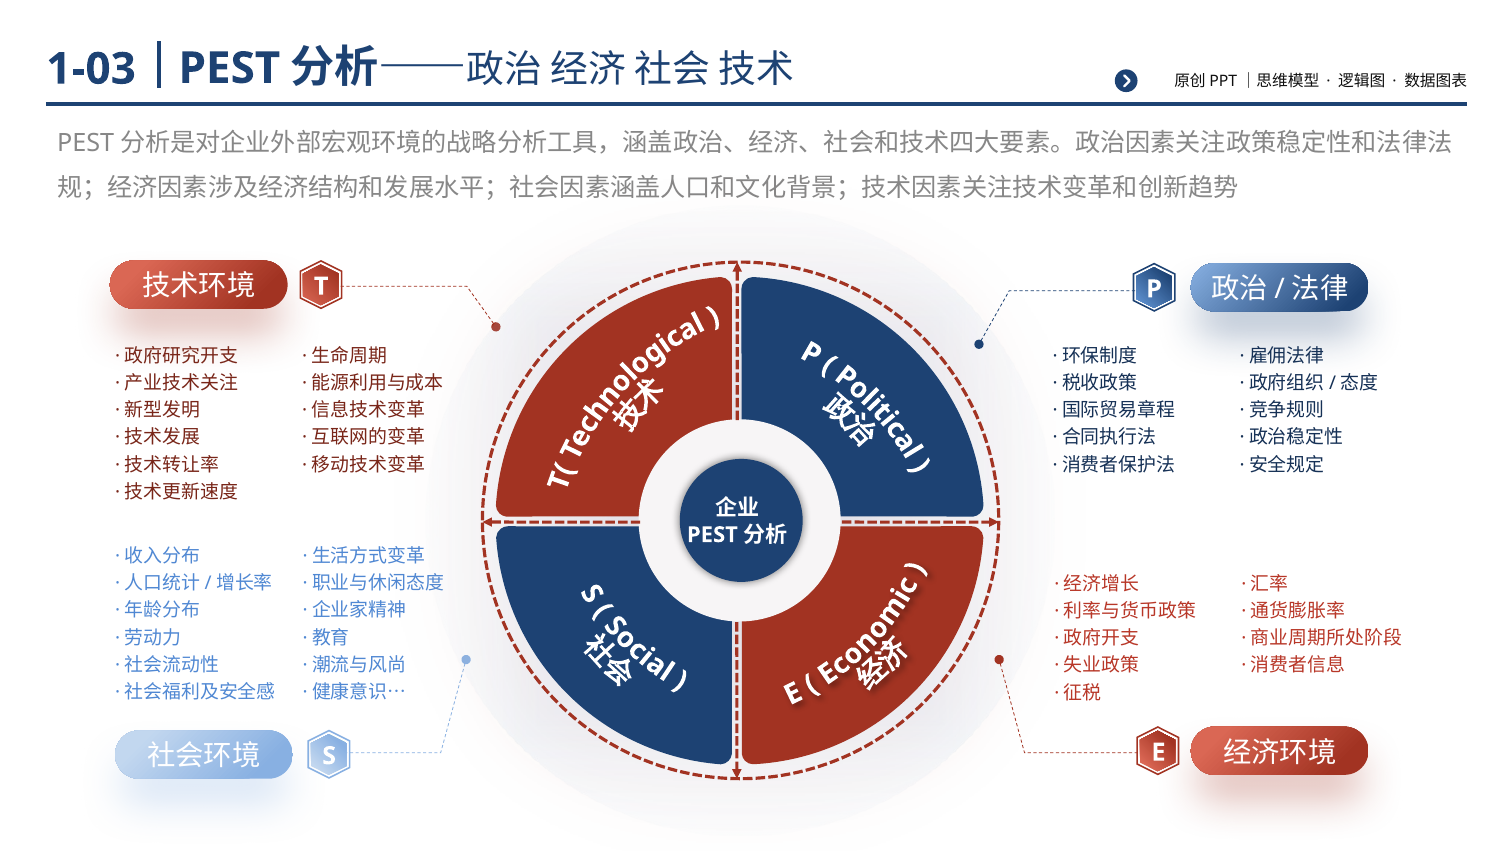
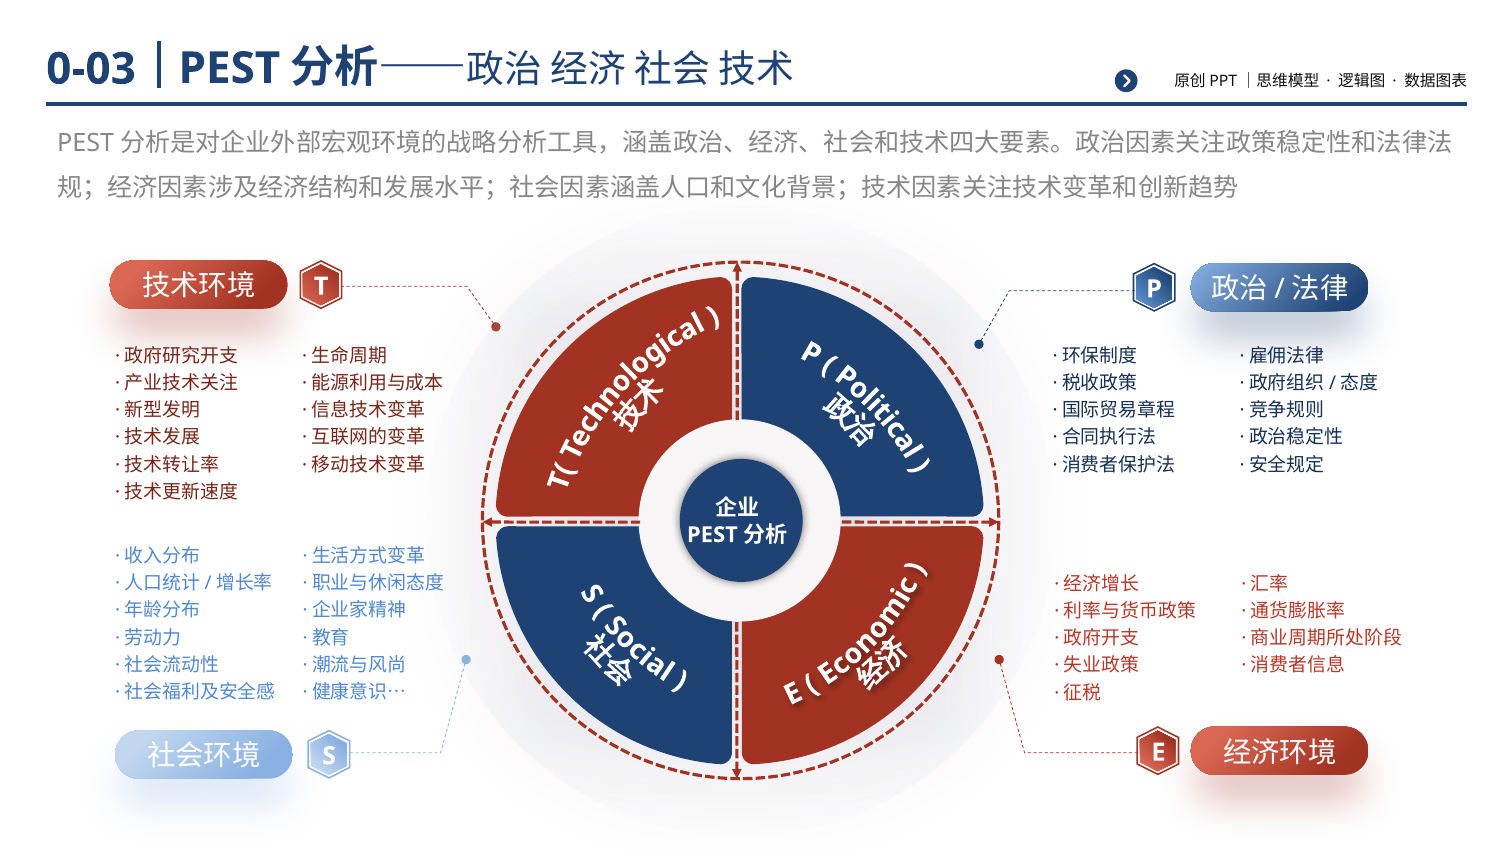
1-03: 1-03 -> 0-03
